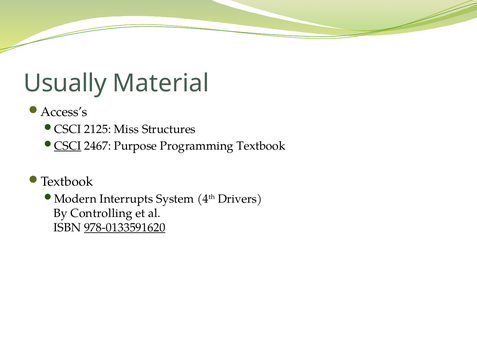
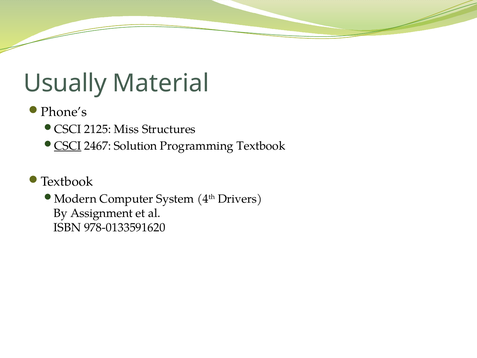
Access’s: Access’s -> Phone’s
Purpose: Purpose -> Solution
Interrupts: Interrupts -> Computer
Controlling: Controlling -> Assignment
978-0133591620 underline: present -> none
